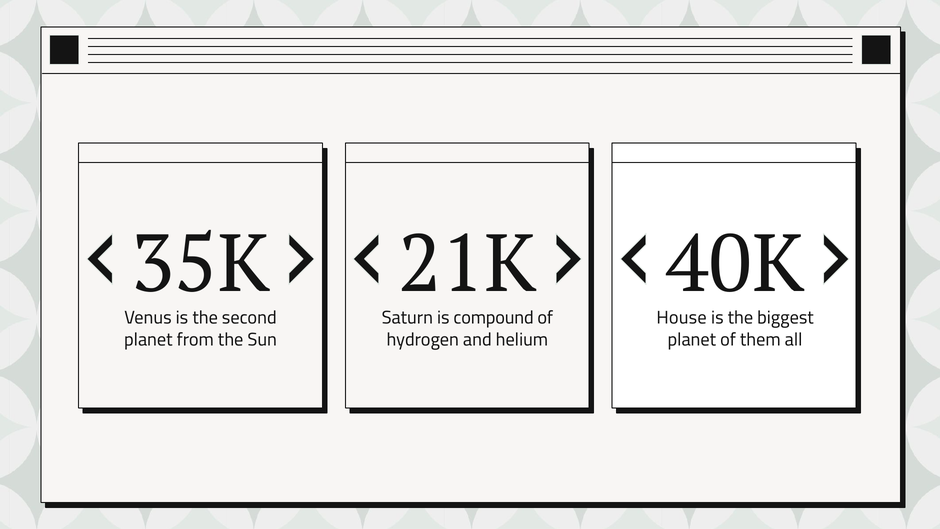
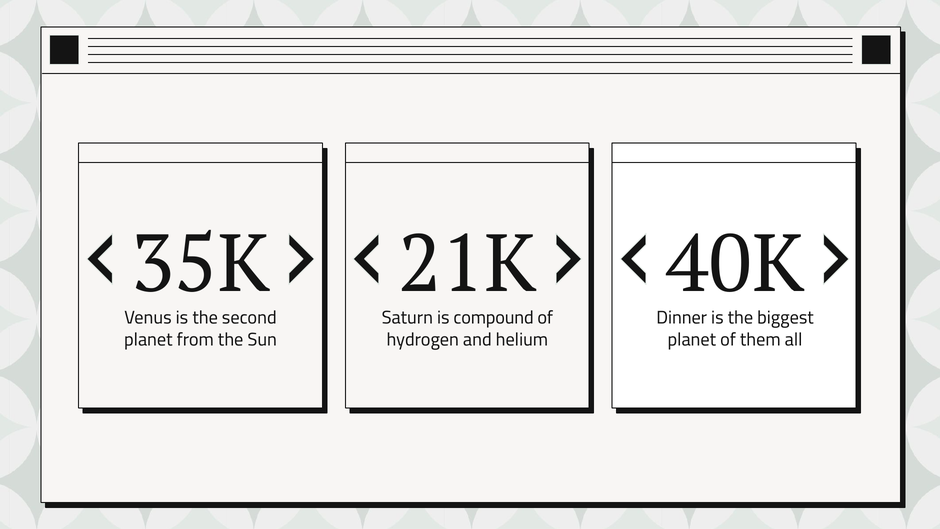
House: House -> Dinner
